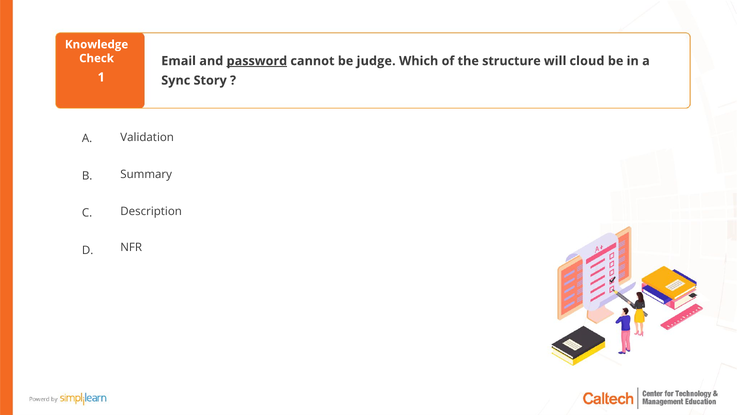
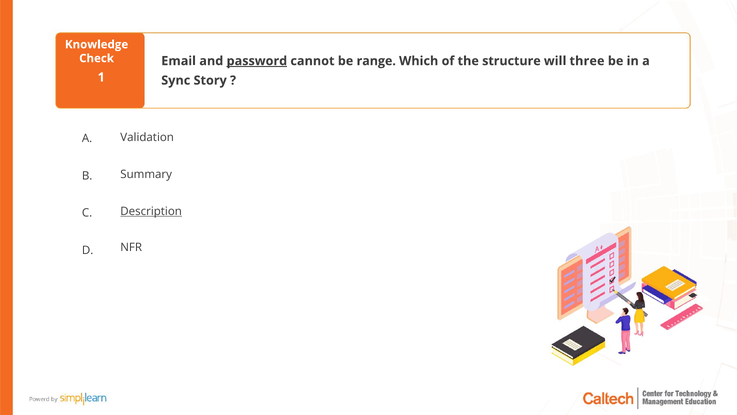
judge: judge -> range
cloud: cloud -> three
Description underline: none -> present
